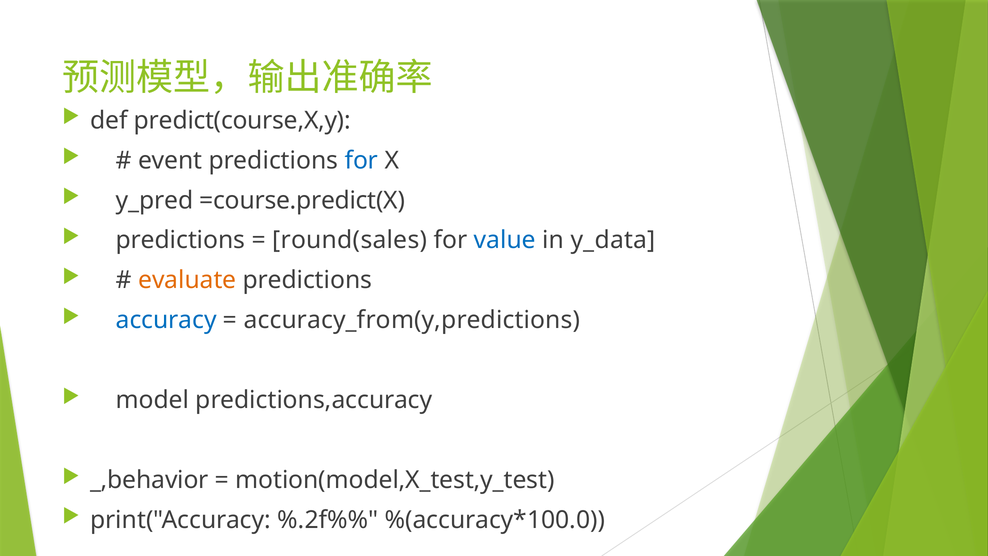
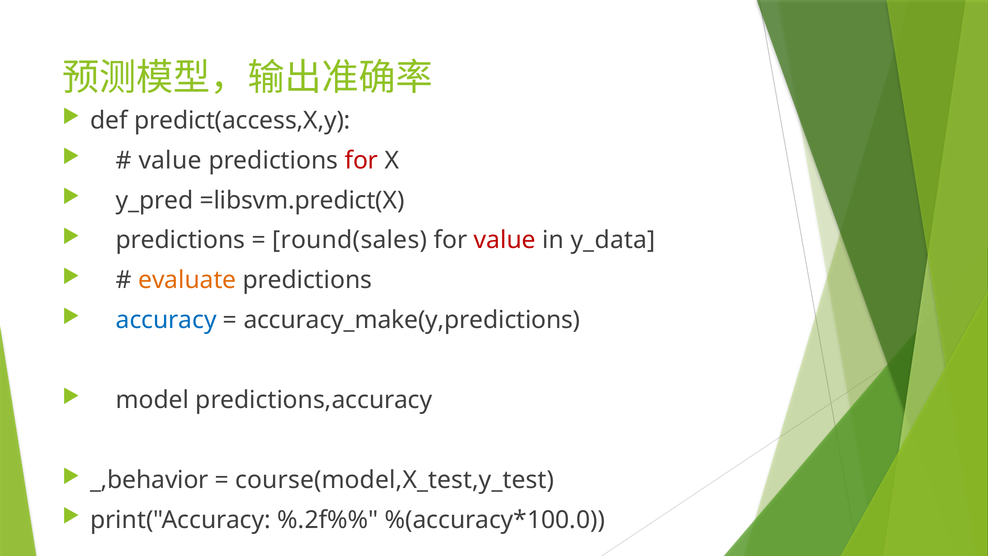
predict(course,X,y: predict(course,X,y -> predict(access,X,y
event at (170, 160): event -> value
for at (361, 160) colour: blue -> red
=course.predict(X: =course.predict(X -> =libsvm.predict(X
value at (505, 240) colour: blue -> red
accuracy_from(y,predictions: accuracy_from(y,predictions -> accuracy_make(y,predictions
motion(model,X_test,y_test: motion(model,X_test,y_test -> course(model,X_test,y_test
